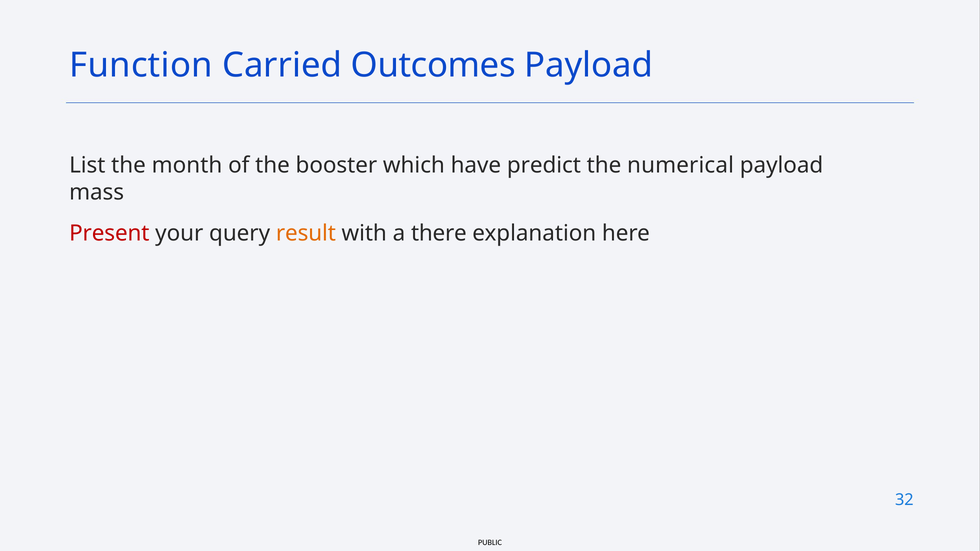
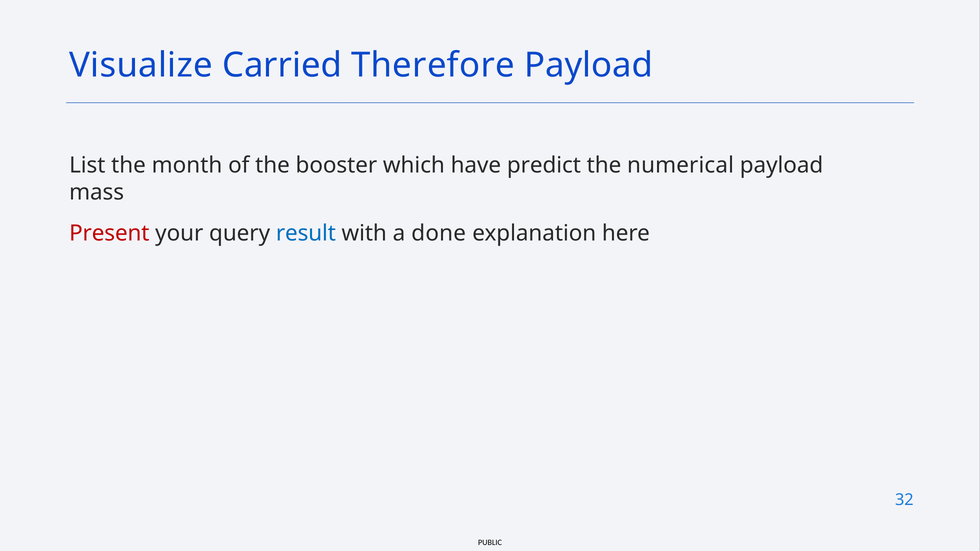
Function: Function -> Visualize
Outcomes: Outcomes -> Therefore
result colour: orange -> blue
there: there -> done
